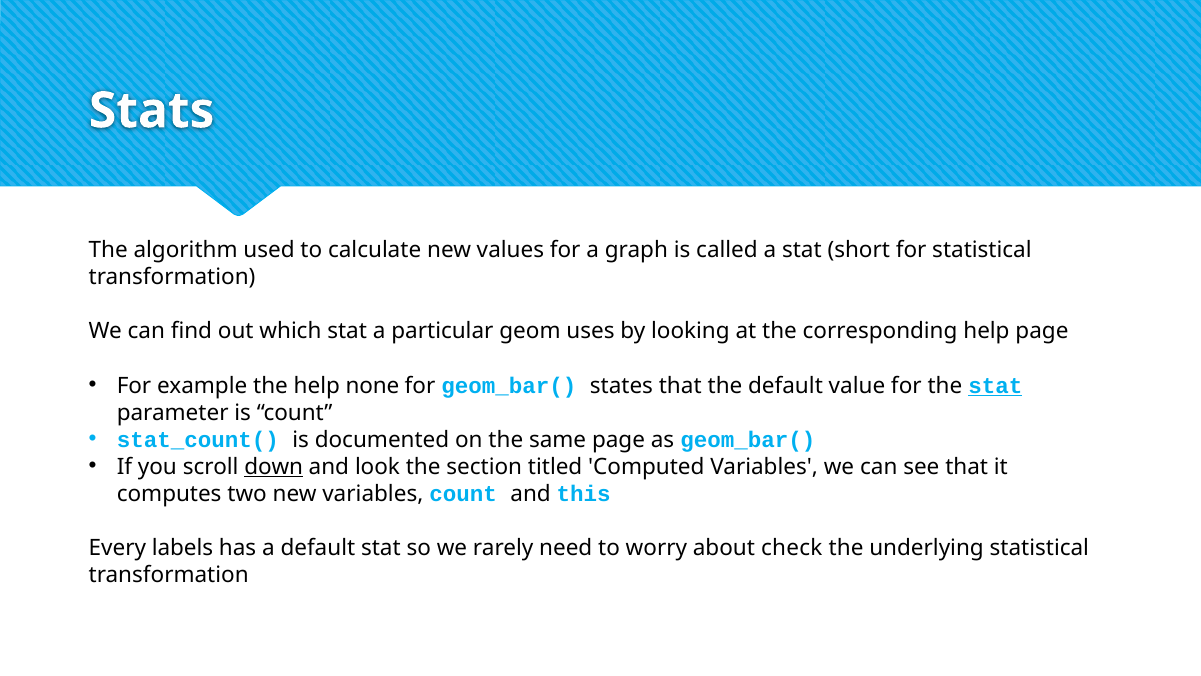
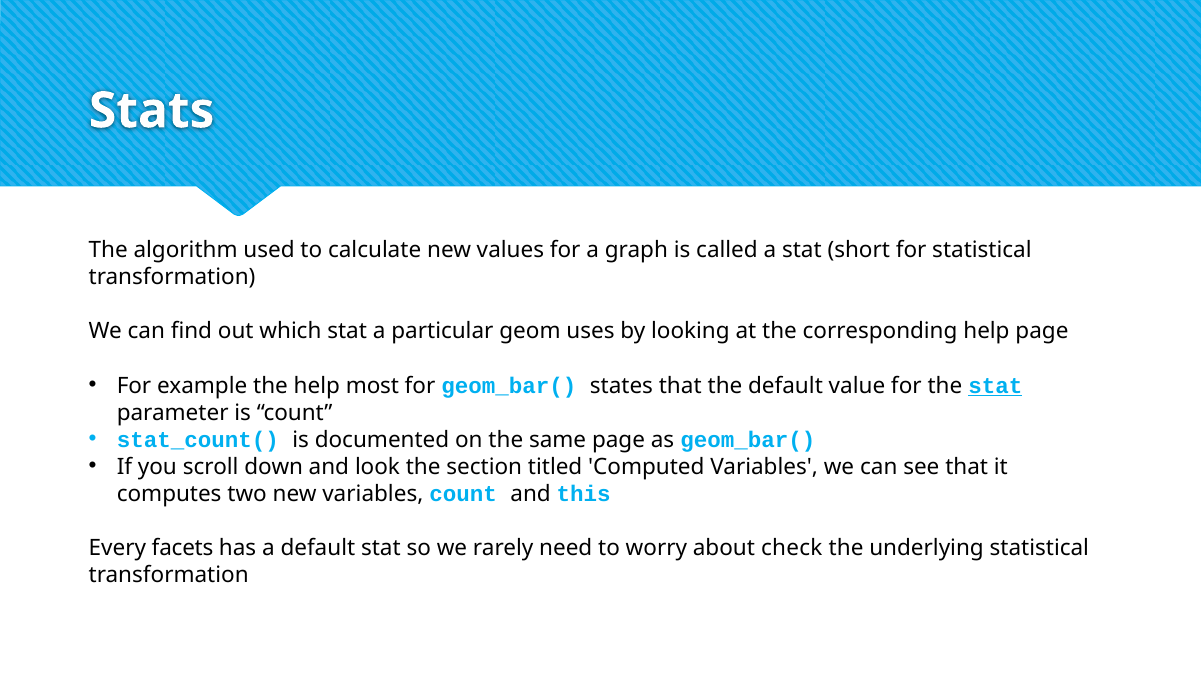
none: none -> most
down underline: present -> none
labels: labels -> facets
